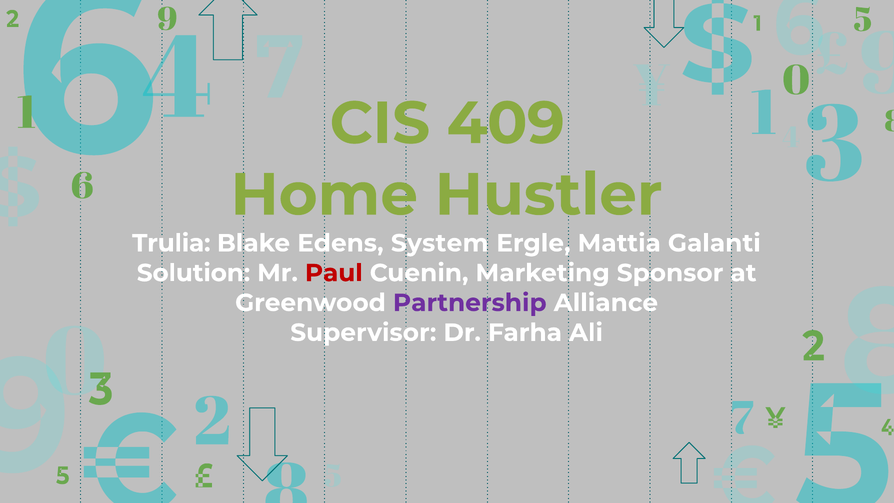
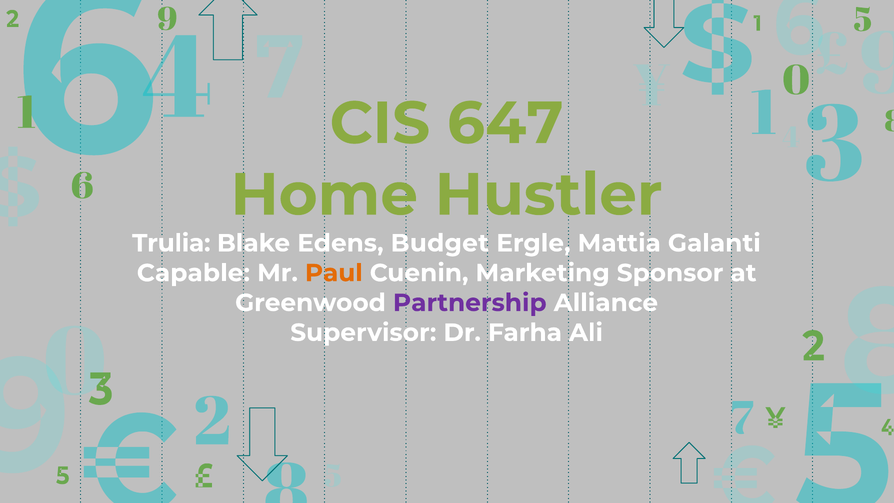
409: 409 -> 647
System: System -> Budget
Solution: Solution -> Capable
Paul colour: red -> orange
